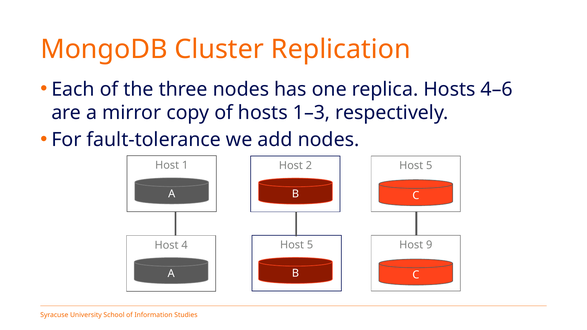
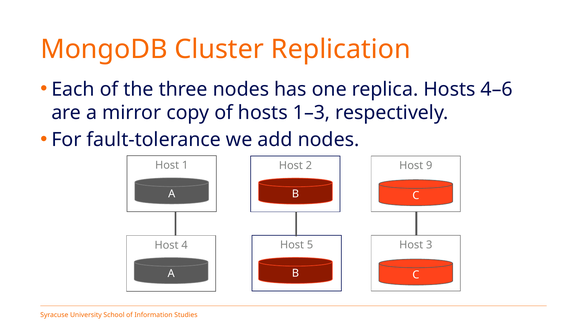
5 at (429, 166): 5 -> 9
9: 9 -> 3
